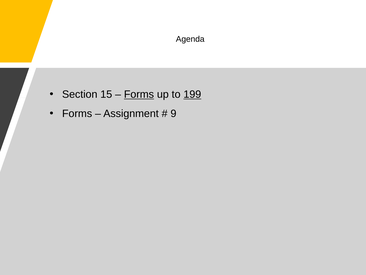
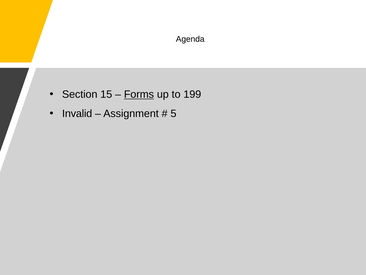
199 underline: present -> none
Forms at (77, 114): Forms -> Invalid
9: 9 -> 5
